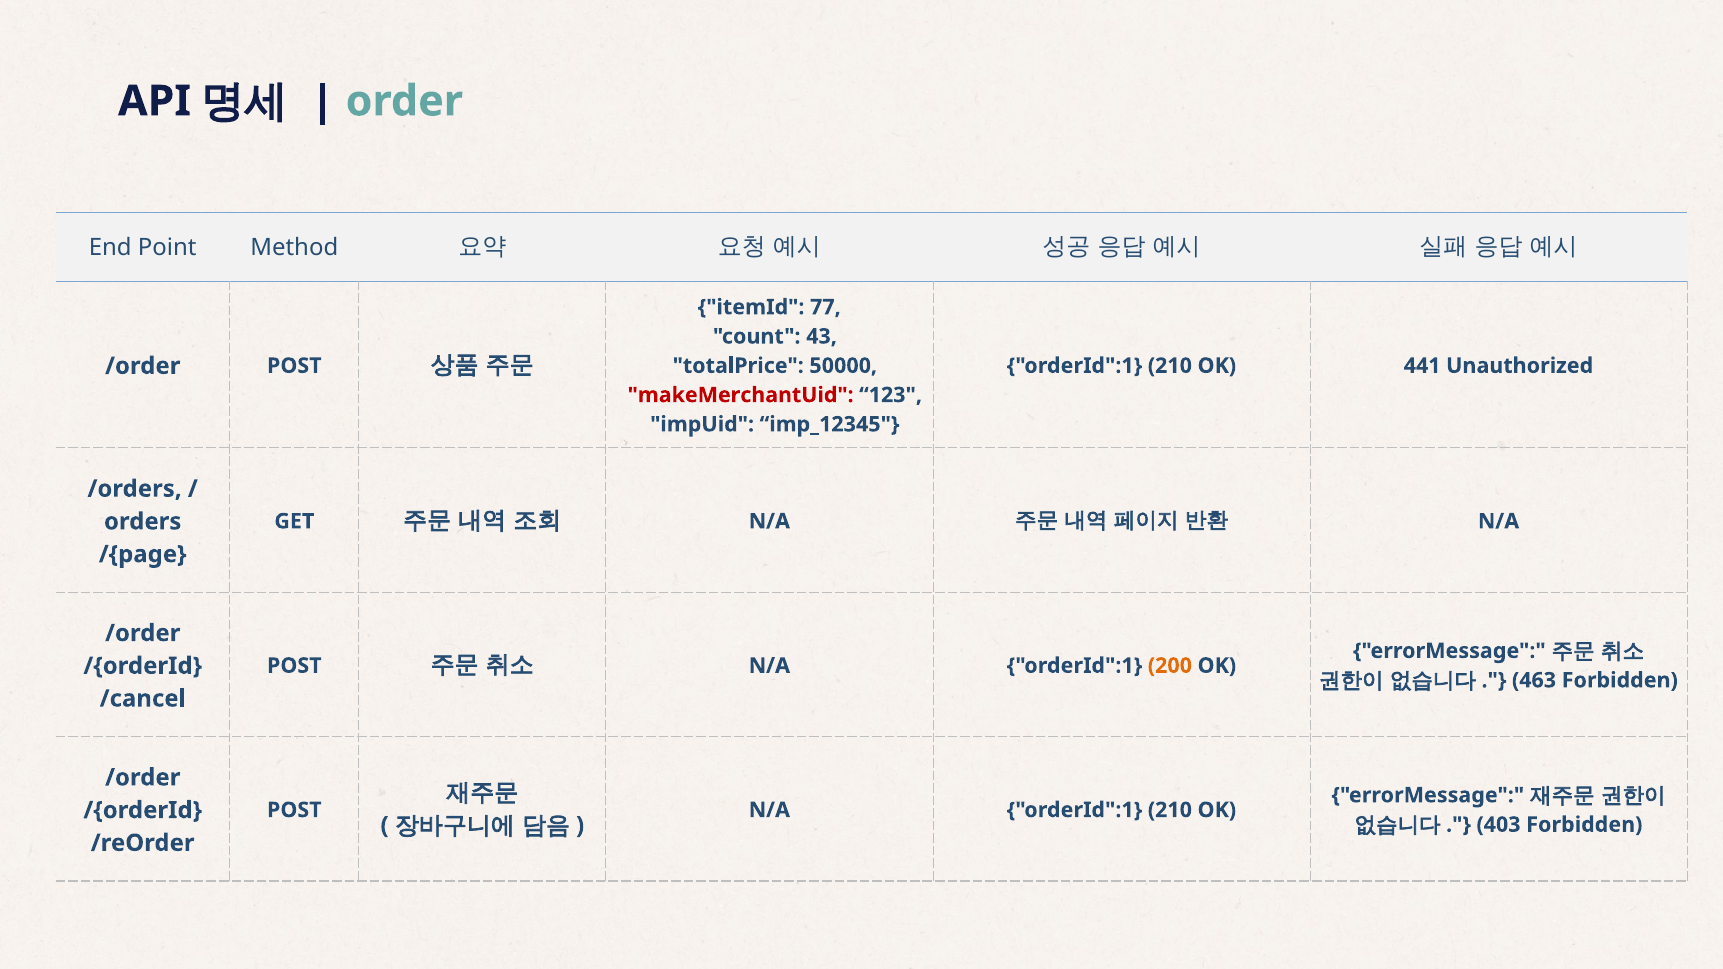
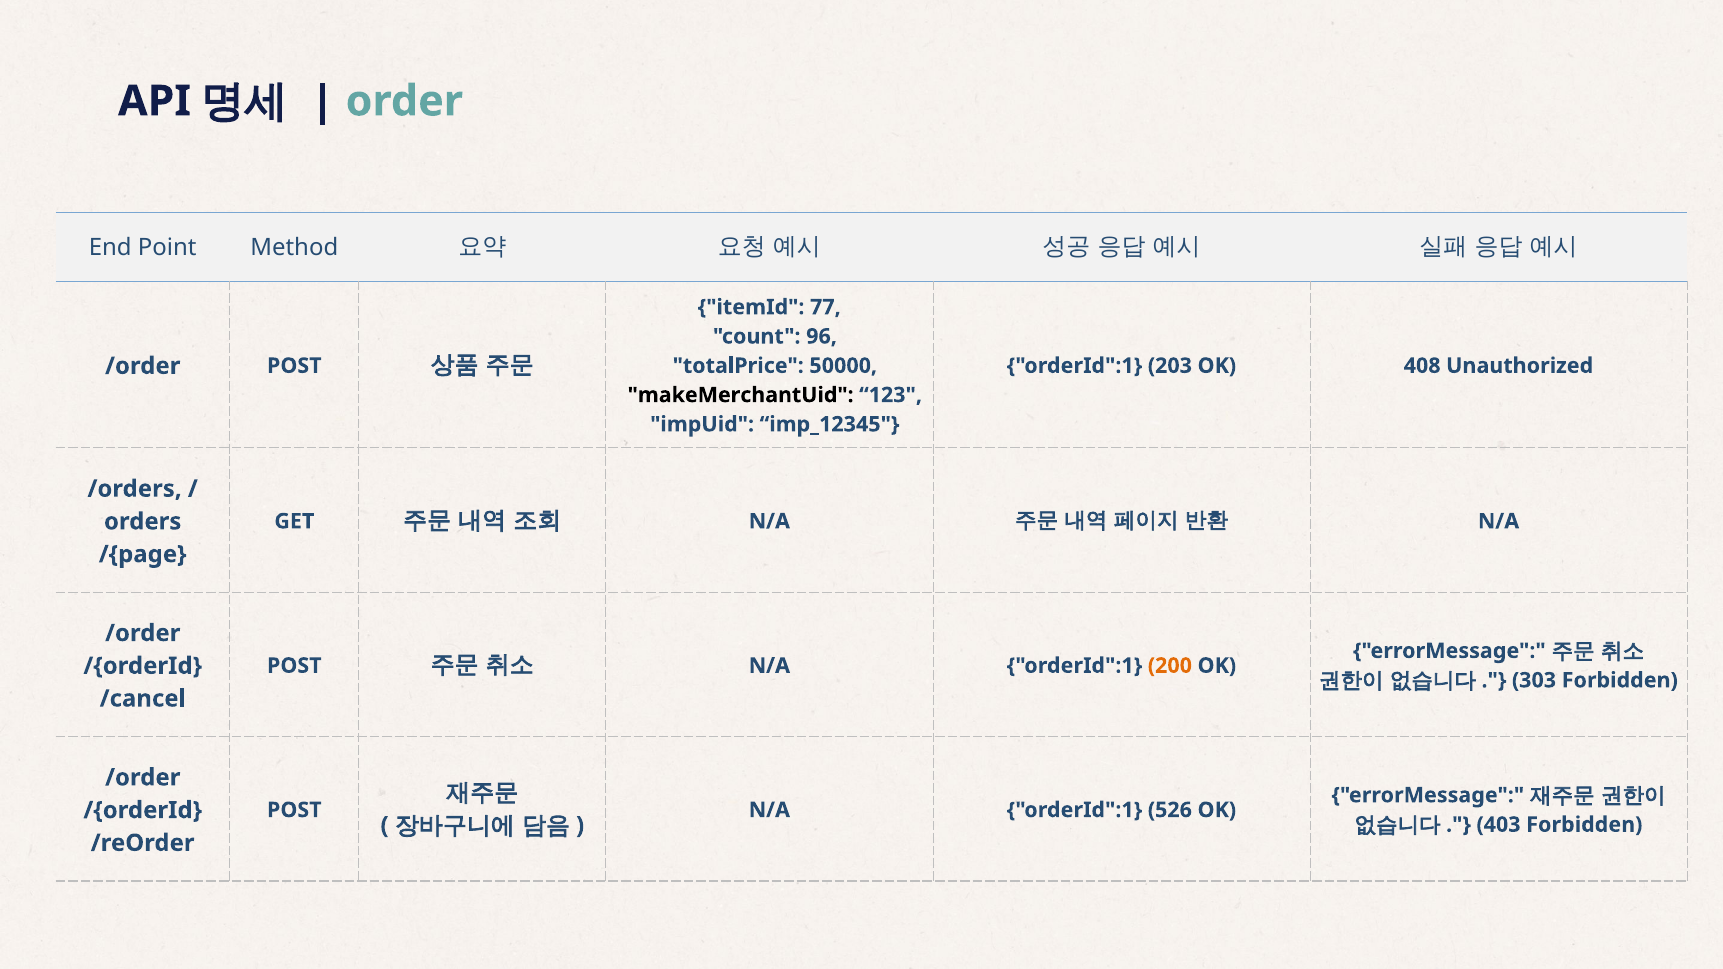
43: 43 -> 96
210 at (1170, 366): 210 -> 203
441: 441 -> 408
makeMerchantUid colour: red -> black
463: 463 -> 303
N/A orderId":1 210: 210 -> 526
